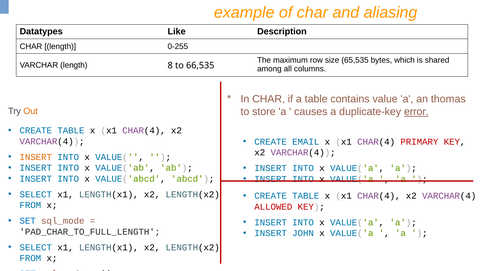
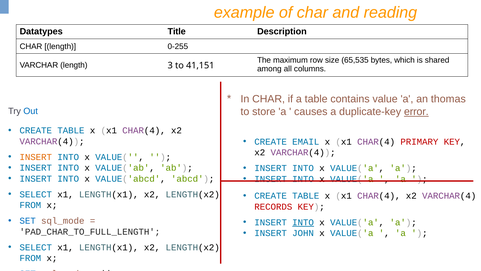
aliasing: aliasing -> reading
Like: Like -> Title
8: 8 -> 3
66,535: 66,535 -> 41,151
Out colour: orange -> blue
ALLOWED: ALLOWED -> RECORDS
INTO at (303, 222) underline: none -> present
